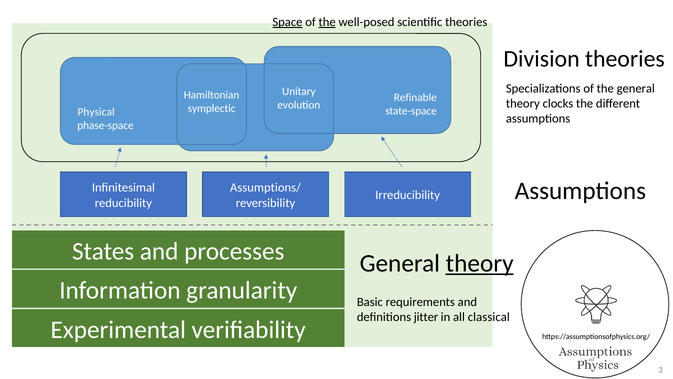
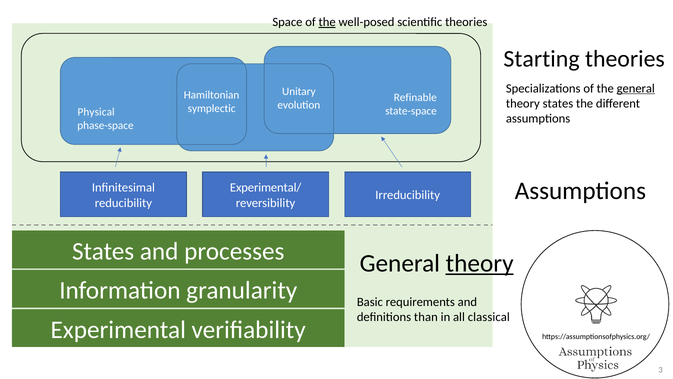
Space underline: present -> none
Division: Division -> Starting
general at (636, 88) underline: none -> present
theory clocks: clocks -> states
Assumptions/: Assumptions/ -> Experimental/
jitter: jitter -> than
